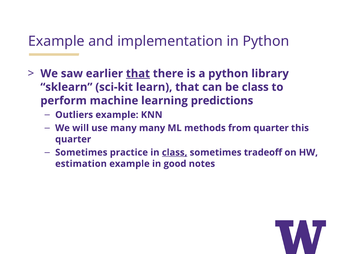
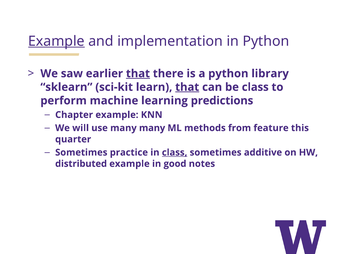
Example at (56, 41) underline: none -> present
that at (187, 87) underline: none -> present
Outliers: Outliers -> Chapter
from quarter: quarter -> feature
tradeoff: tradeoff -> additive
estimation: estimation -> distributed
